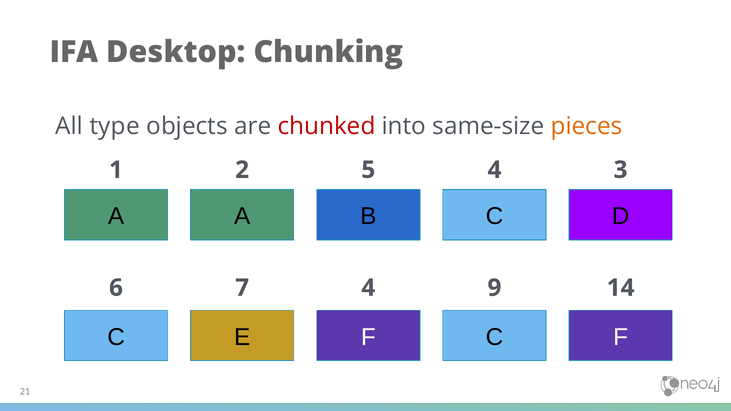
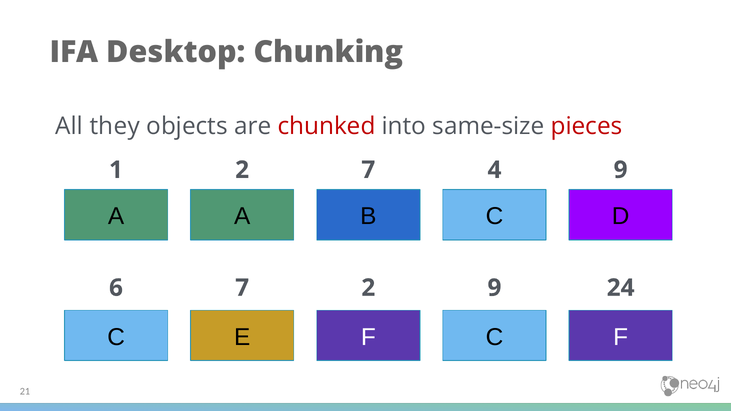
type: type -> they
pieces colour: orange -> red
2 5: 5 -> 7
4 3: 3 -> 9
7 4: 4 -> 2
14: 14 -> 24
